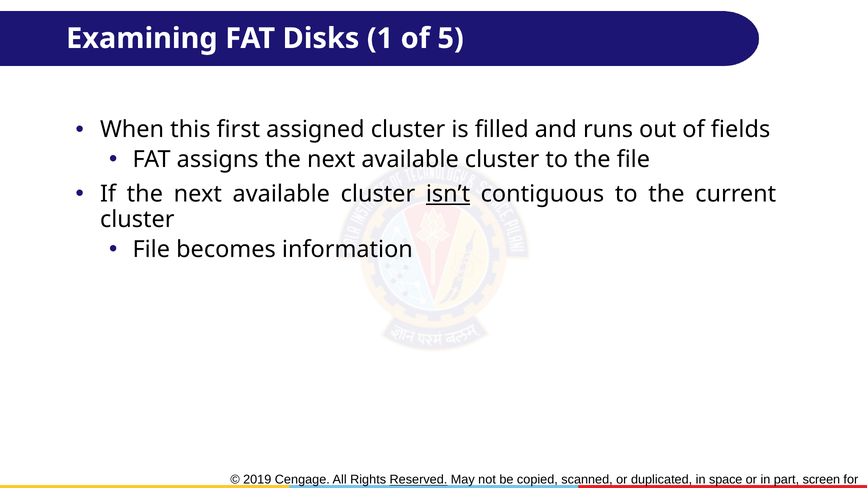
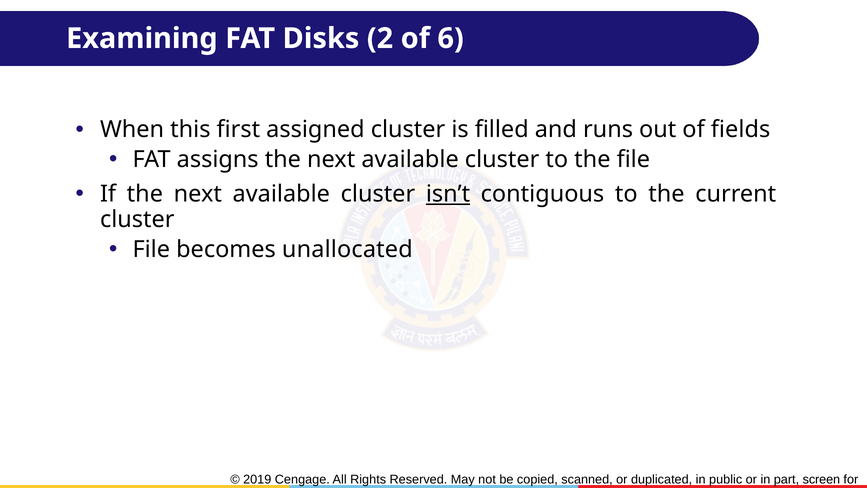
1: 1 -> 2
5: 5 -> 6
information: information -> unallocated
Reserved underline: present -> none
space: space -> public
